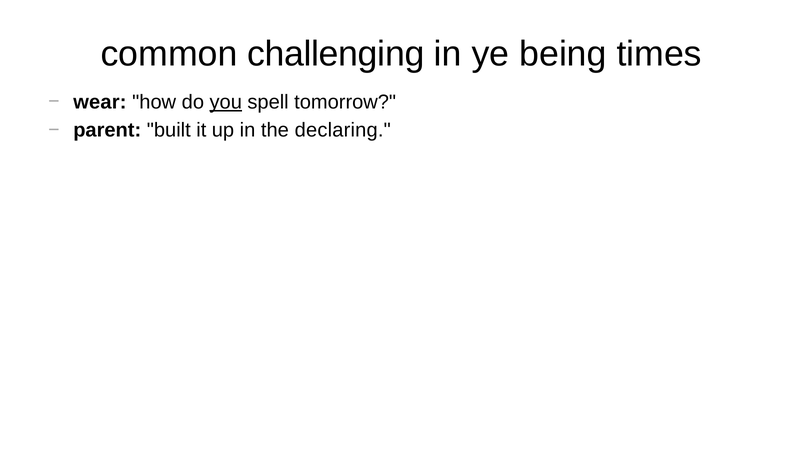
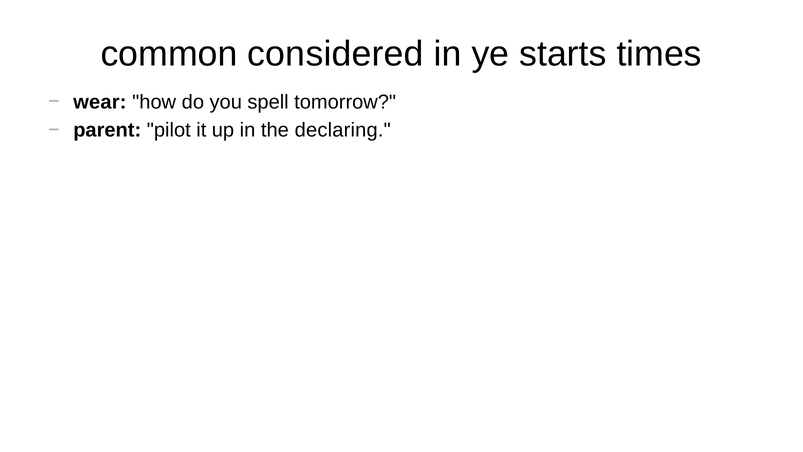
challenging: challenging -> considered
being: being -> starts
you underline: present -> none
built: built -> pilot
